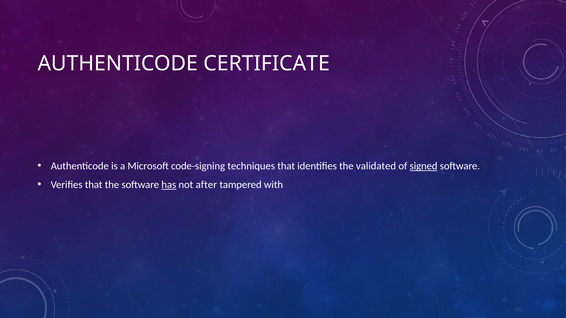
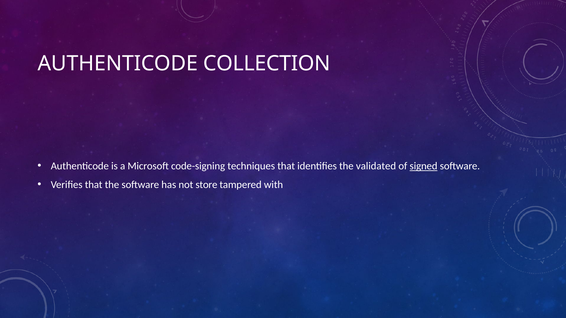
CERTIFICATE: CERTIFICATE -> COLLECTION
has underline: present -> none
after: after -> store
